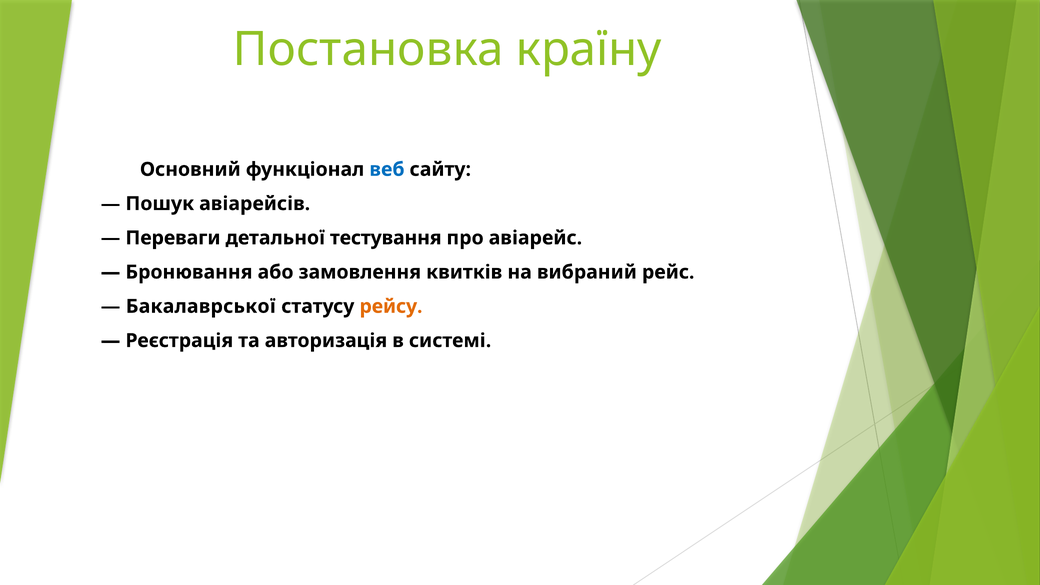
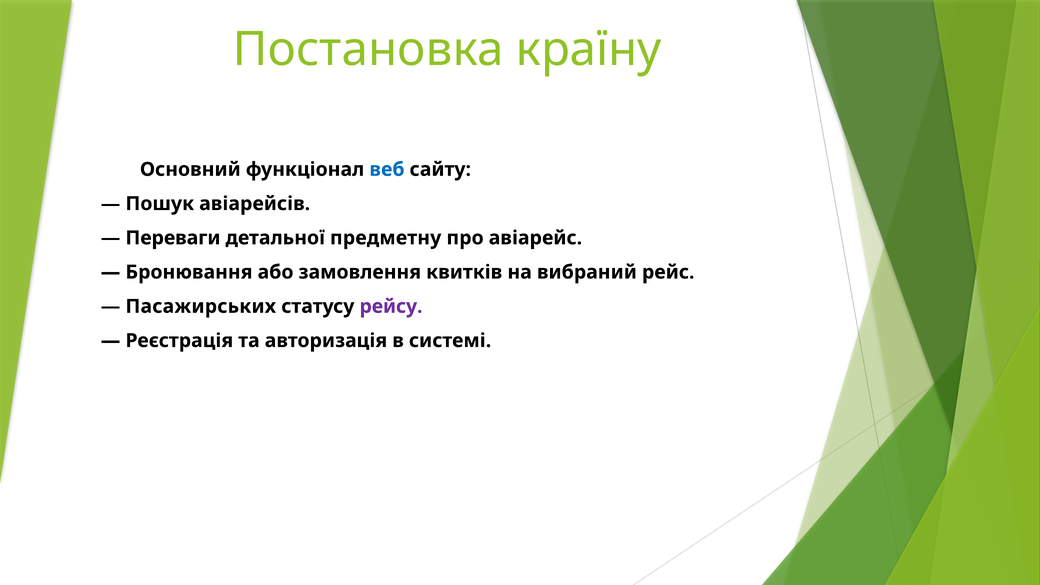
тестування: тестування -> предметну
Бакалаврської: Бакалаврської -> Пасажирських
рейсу colour: orange -> purple
